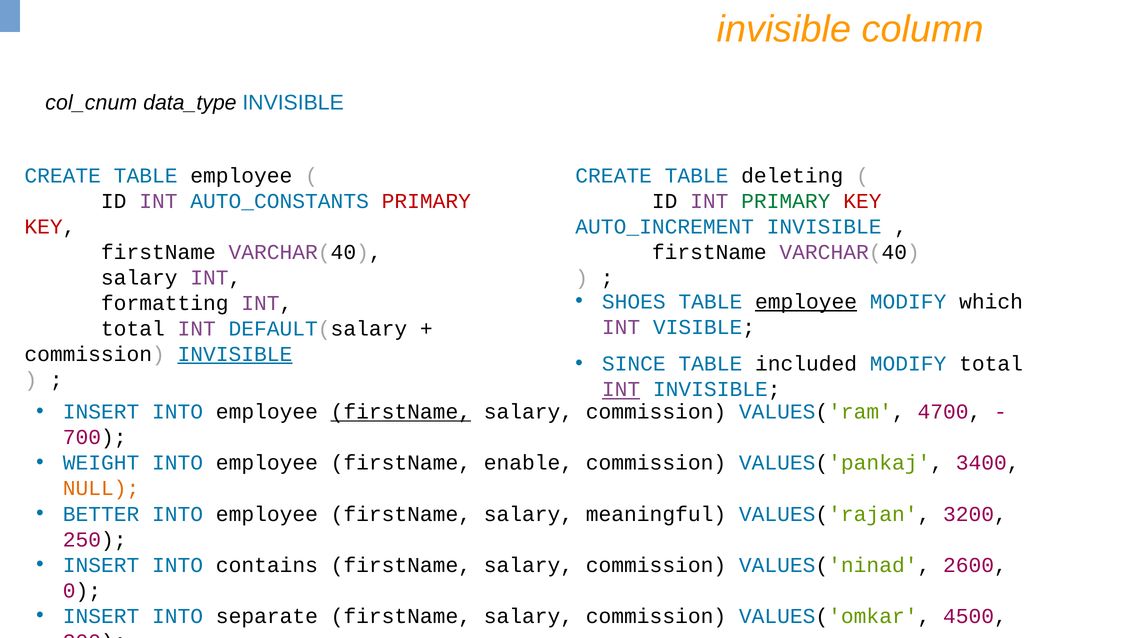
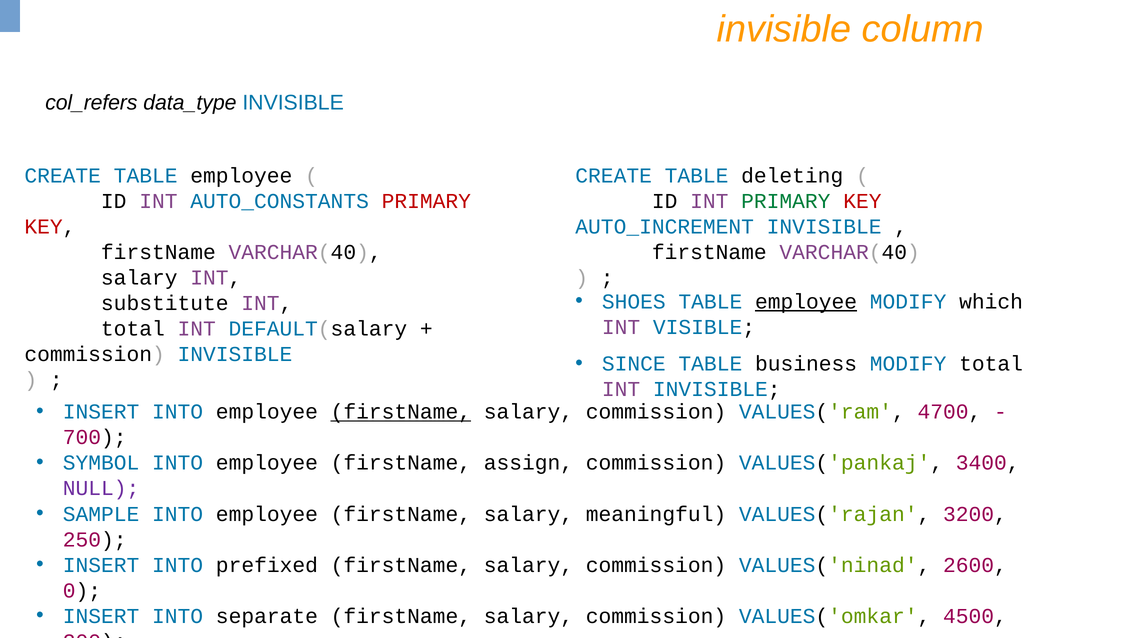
col_cnum: col_cnum -> col_refers
formatting: formatting -> substitute
INVISIBLE at (235, 354) underline: present -> none
included: included -> business
INT at (621, 389) underline: present -> none
WEIGHT: WEIGHT -> SYMBOL
enable: enable -> assign
NULL colour: orange -> purple
BETTER: BETTER -> SAMPLE
contains: contains -> prefixed
